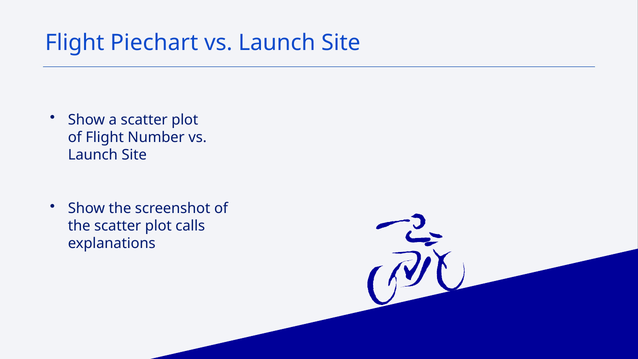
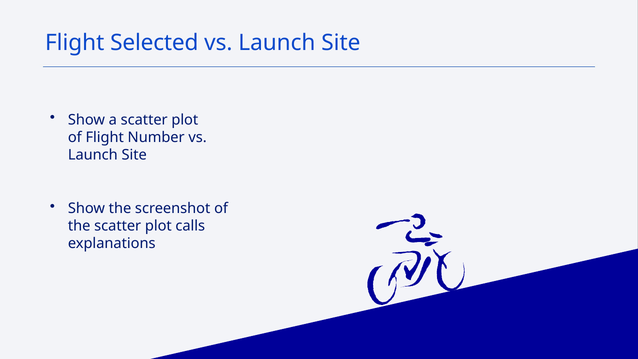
Piechart: Piechart -> Selected
